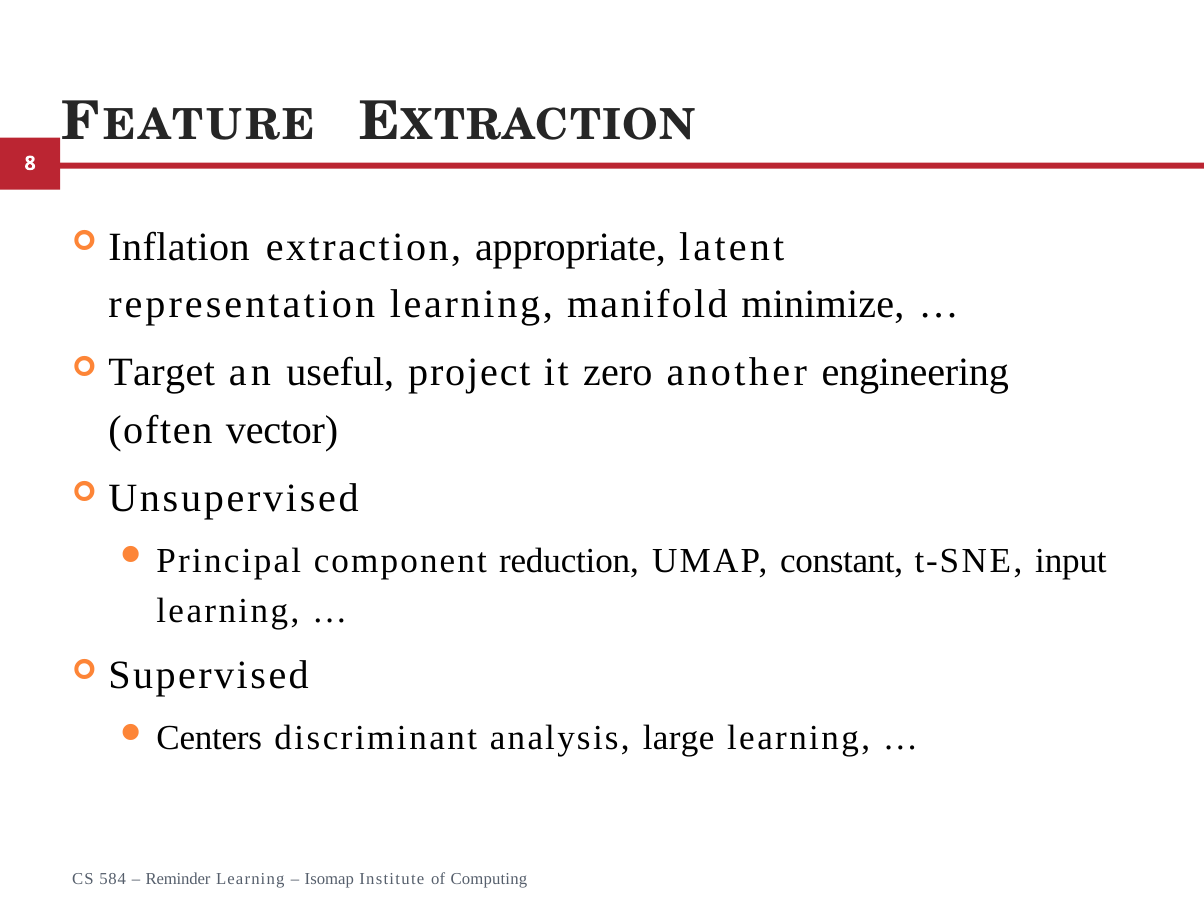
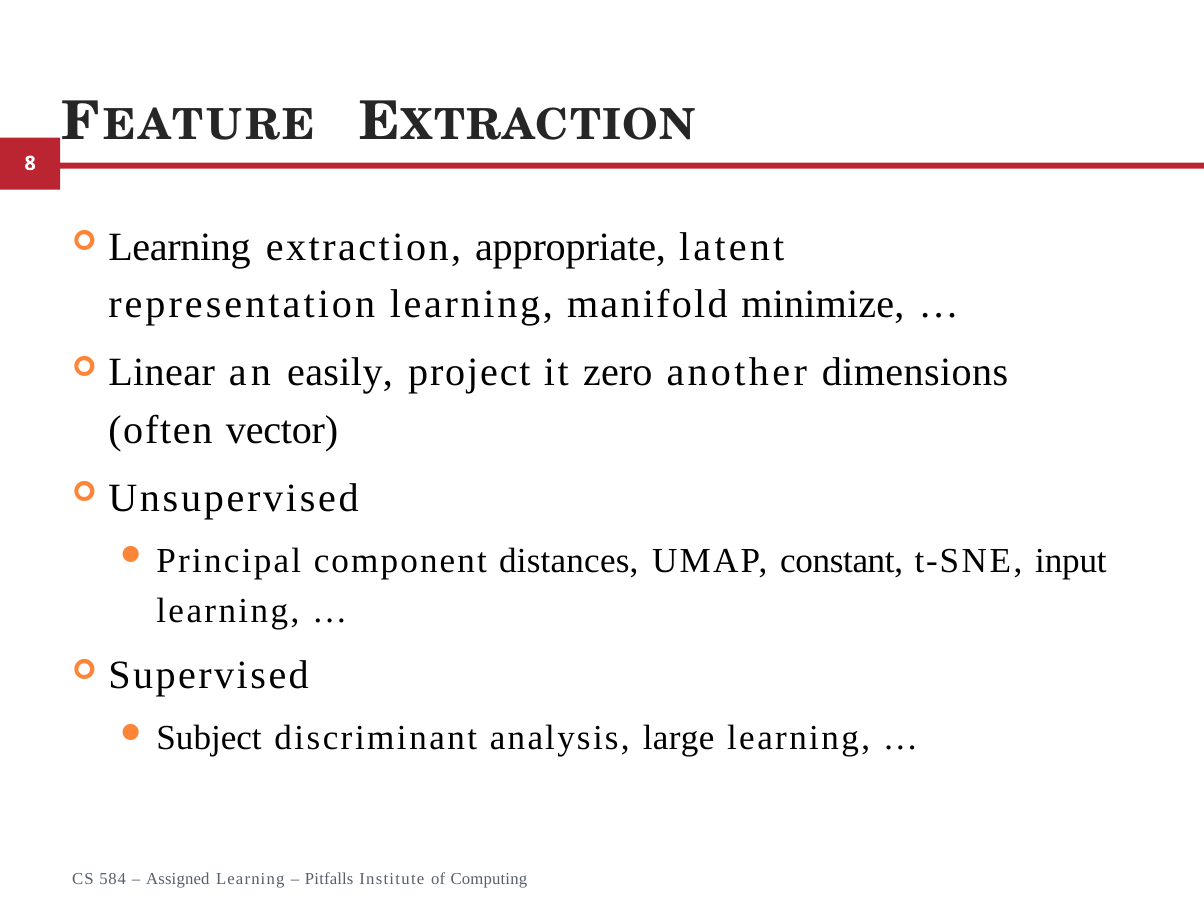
Inflation at (179, 247): Inflation -> Learning
Target: Target -> Linear
useful: useful -> easily
engineering: engineering -> dimensions
reduction: reduction -> distances
Centers: Centers -> Subject
Reminder: Reminder -> Assigned
Isomap: Isomap -> Pitfalls
